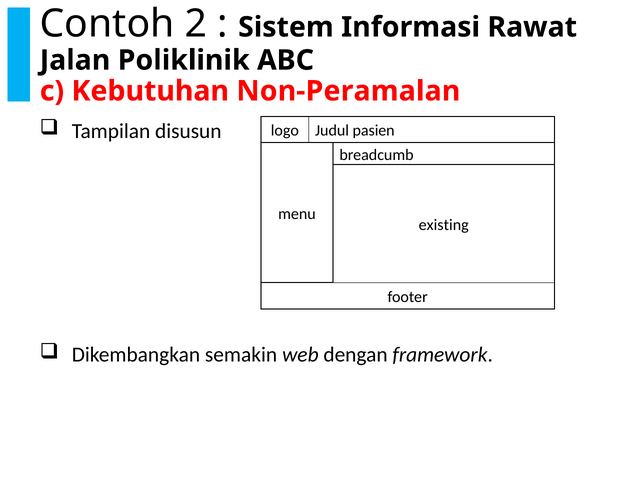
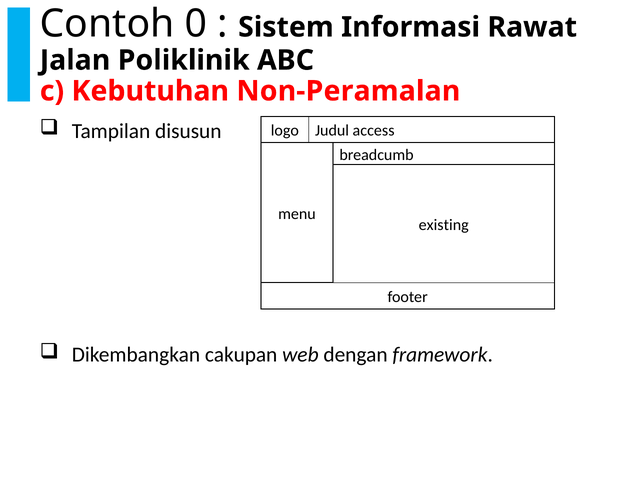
2: 2 -> 0
pasien: pasien -> access
semakin: semakin -> cakupan
